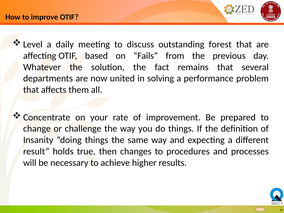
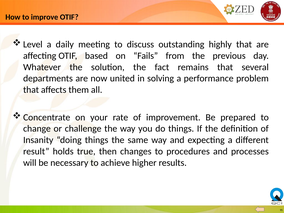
forest: forest -> highly
